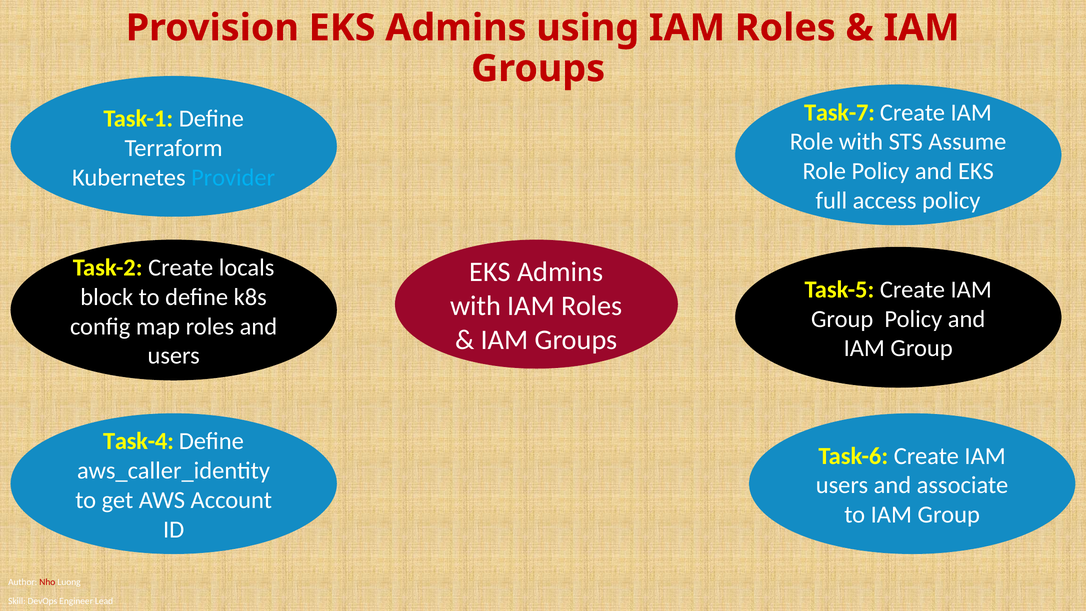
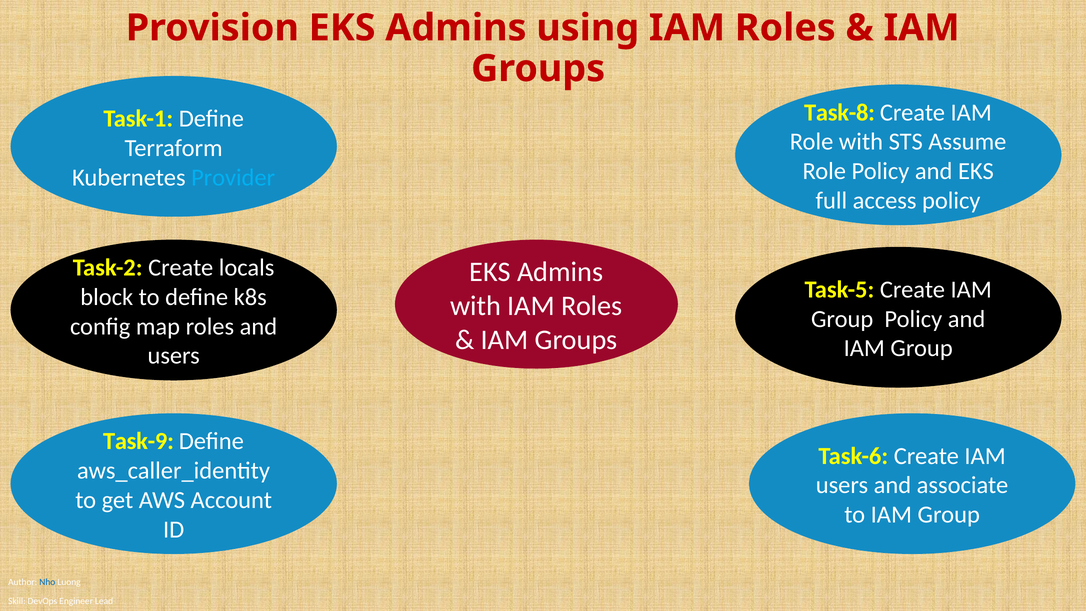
Task-7: Task-7 -> Task-8
Task-4: Task-4 -> Task-9
Nho colour: red -> blue
